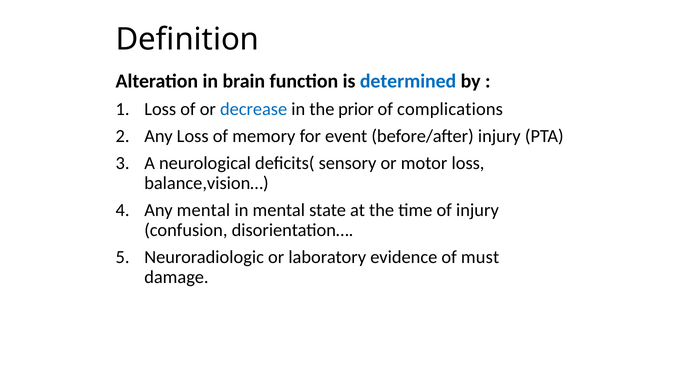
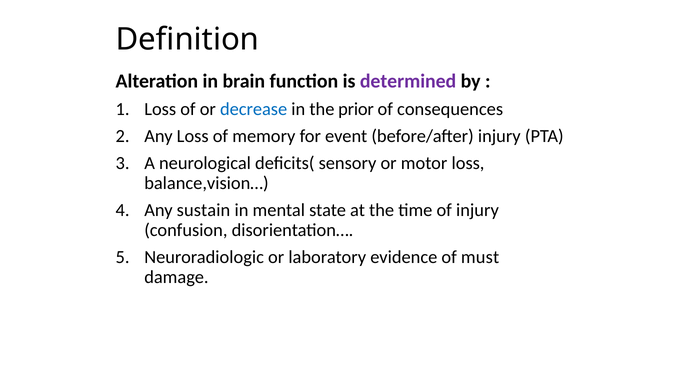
determined colour: blue -> purple
complications: complications -> consequences
Any mental: mental -> sustain
